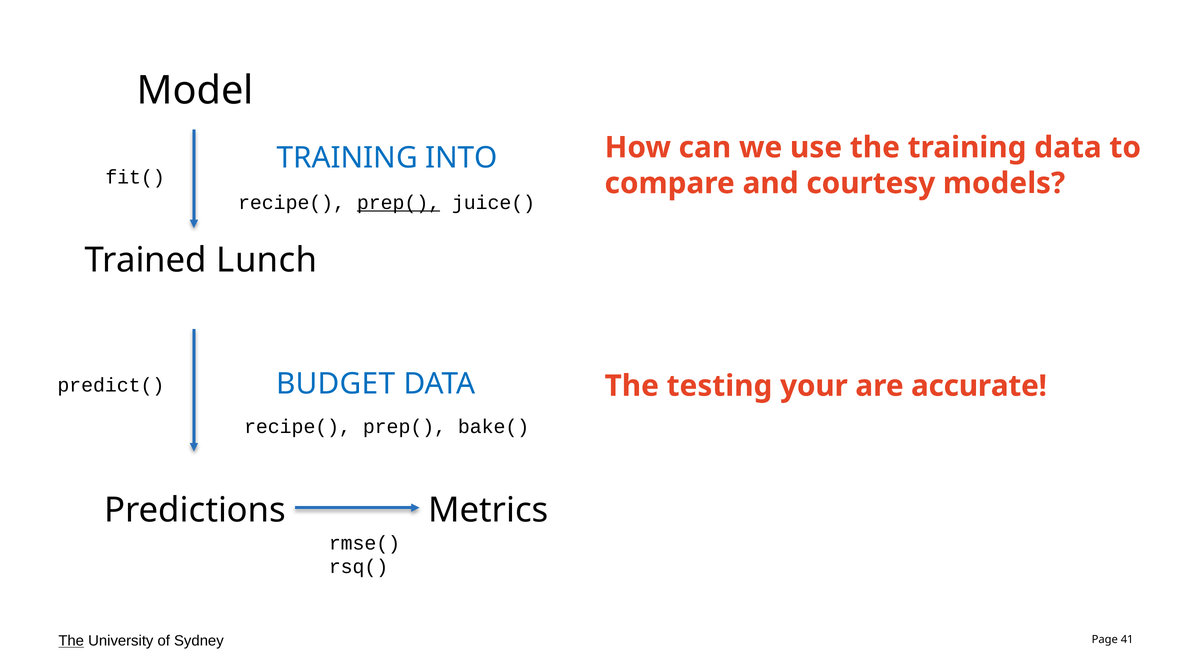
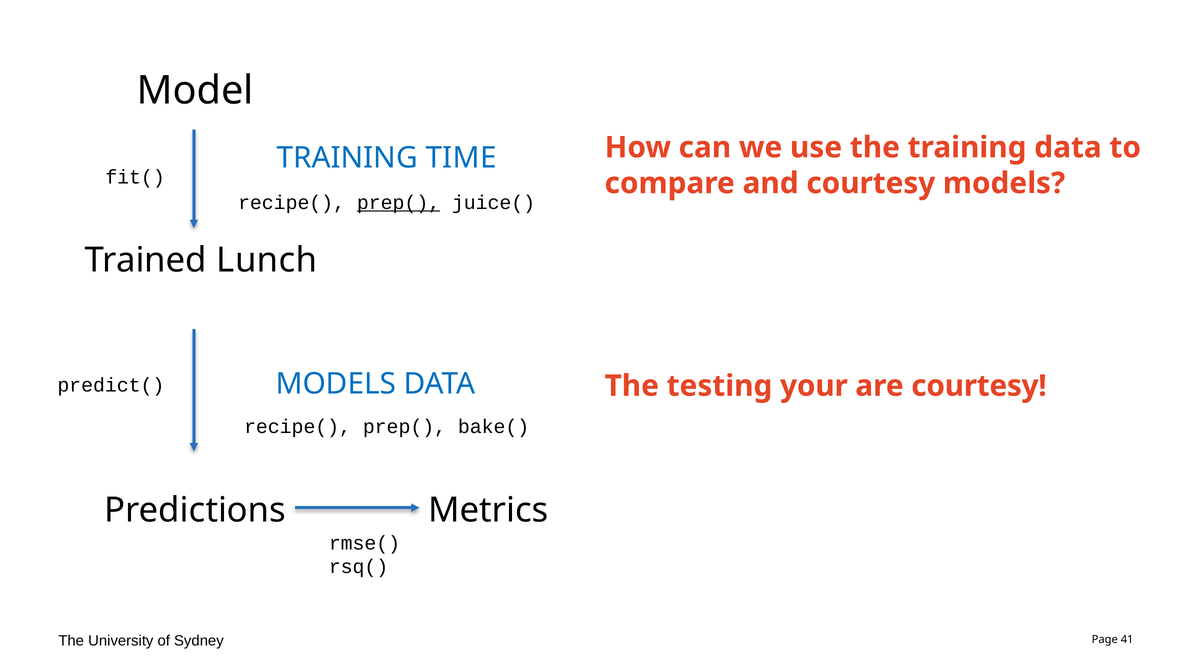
INTO: INTO -> TIME
BUDGET at (336, 383): BUDGET -> MODELS
are accurate: accurate -> courtesy
The at (71, 640) underline: present -> none
